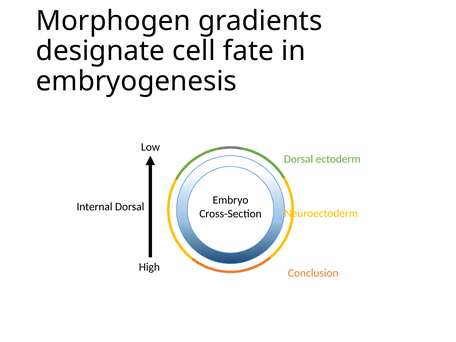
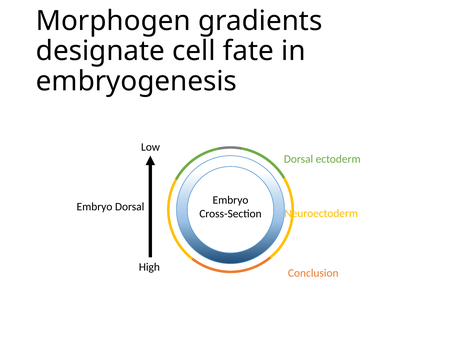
Internal at (95, 207): Internal -> Embryo
